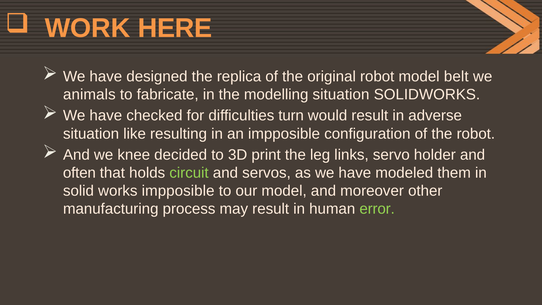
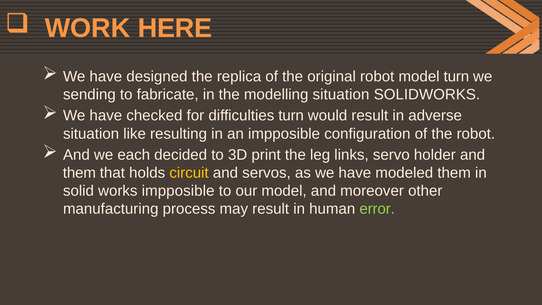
model belt: belt -> turn
animals: animals -> sending
knee: knee -> each
often at (79, 173): often -> them
circuit colour: light green -> yellow
